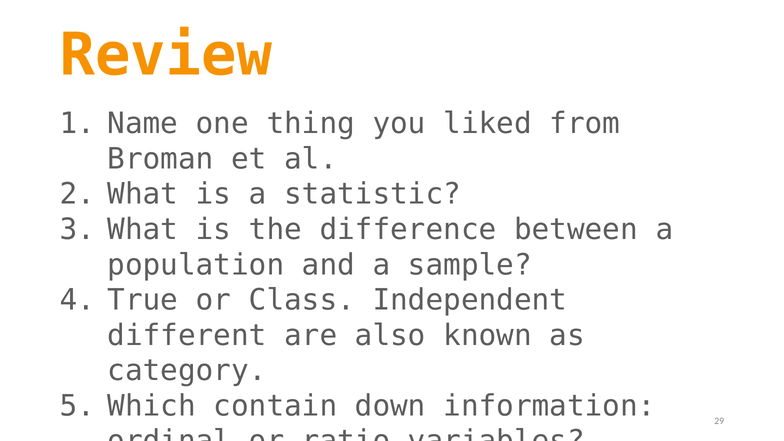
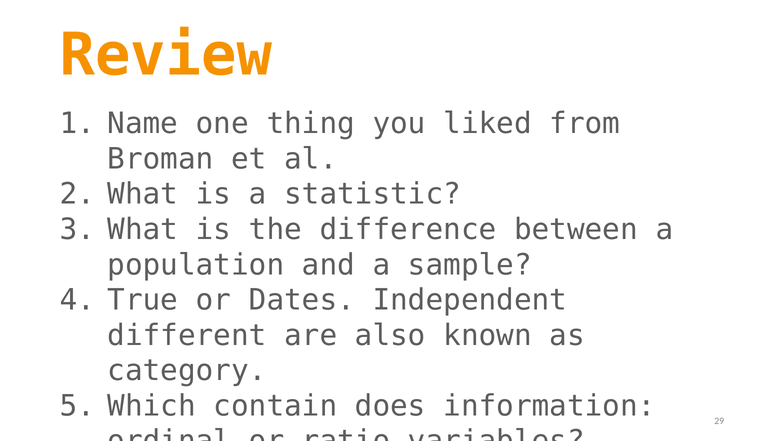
Class: Class -> Dates
down: down -> does
